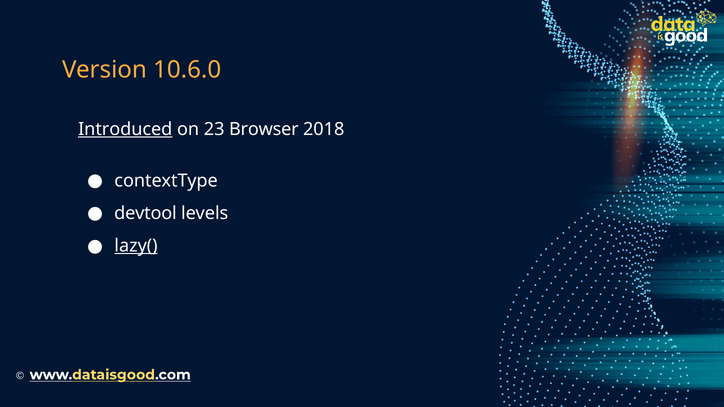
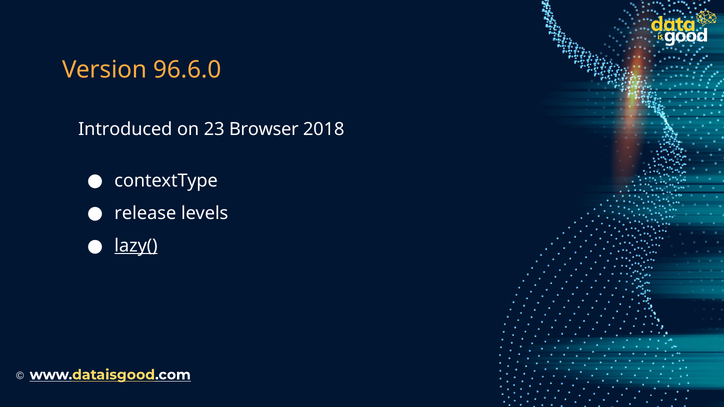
10.6.0: 10.6.0 -> 96.6.0
Introduced underline: present -> none
devtool: devtool -> release
